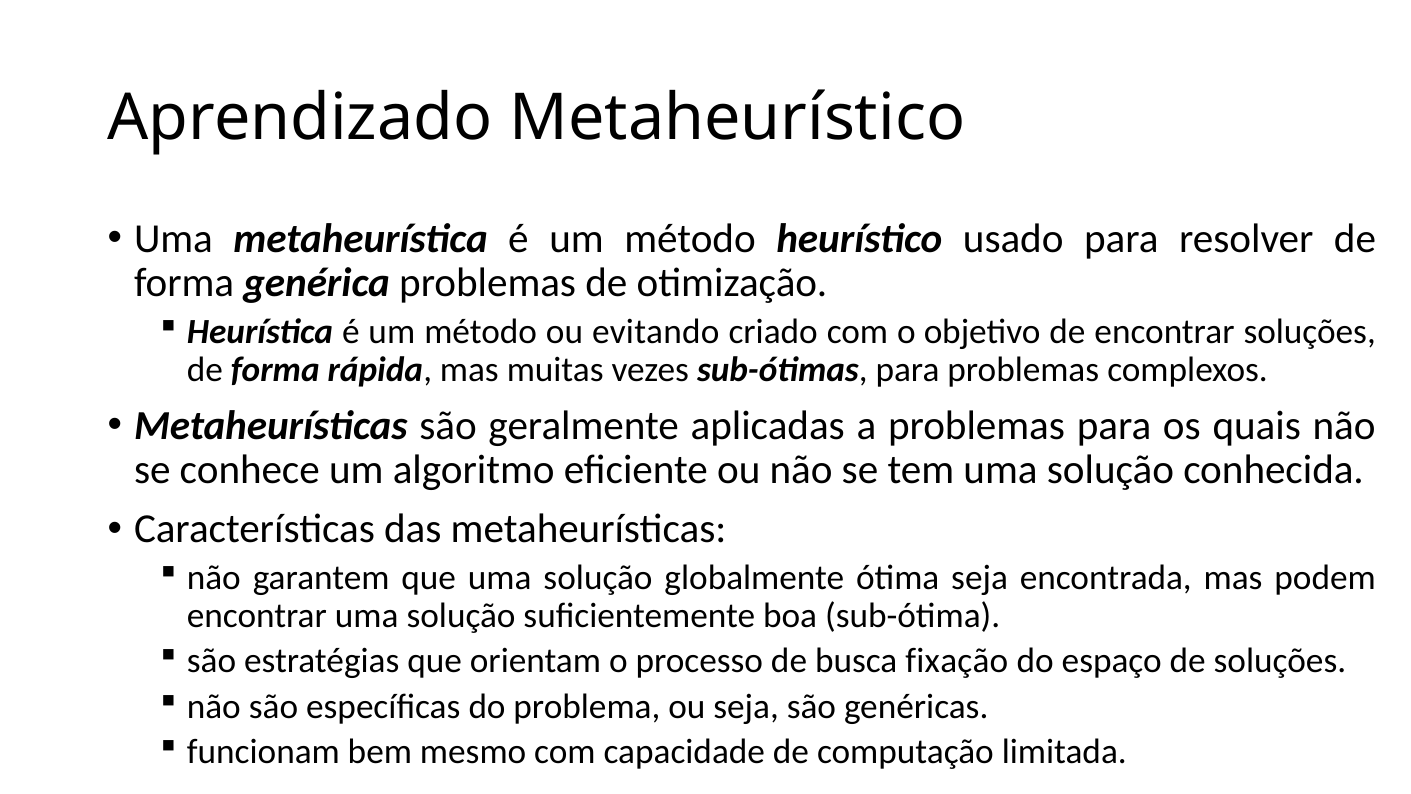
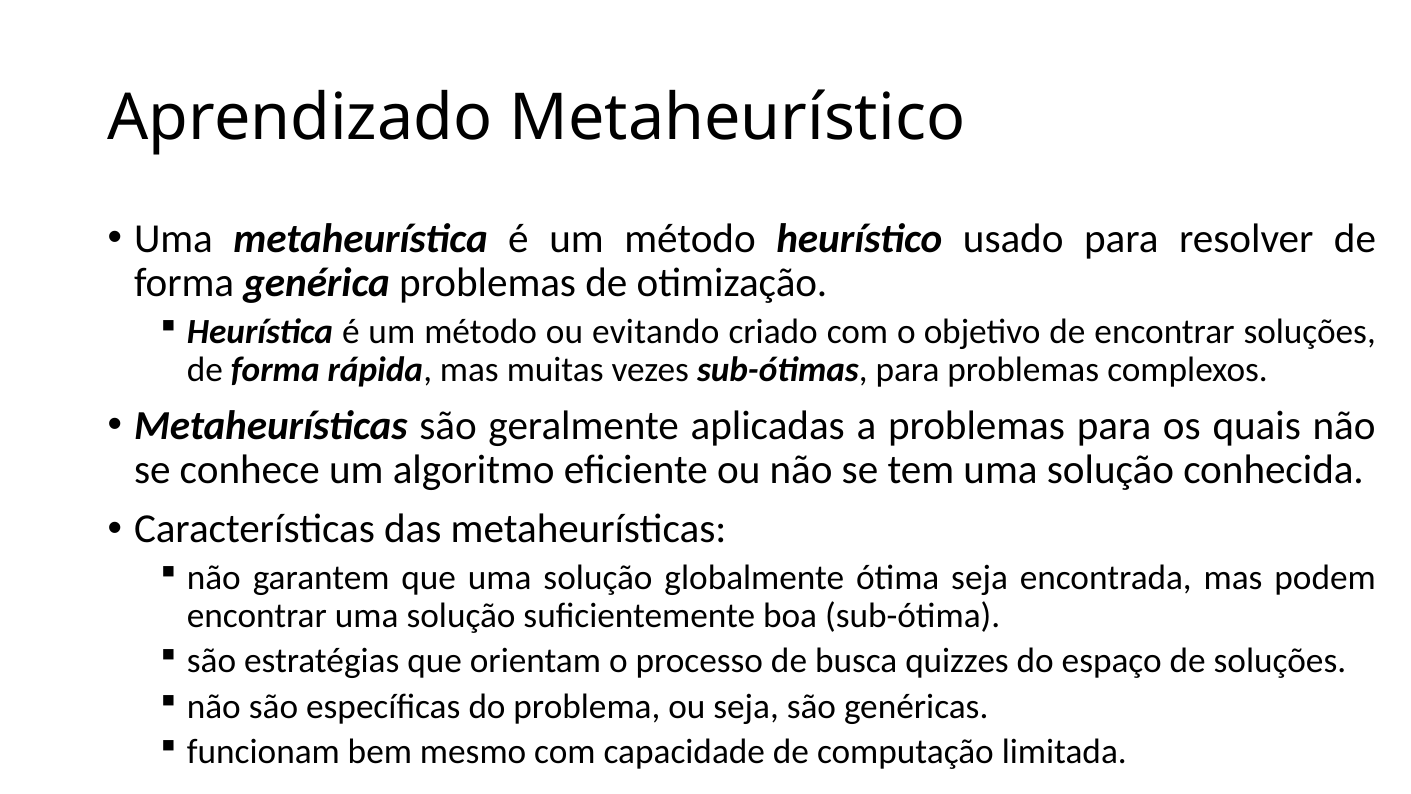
fixação: fixação -> quizzes
